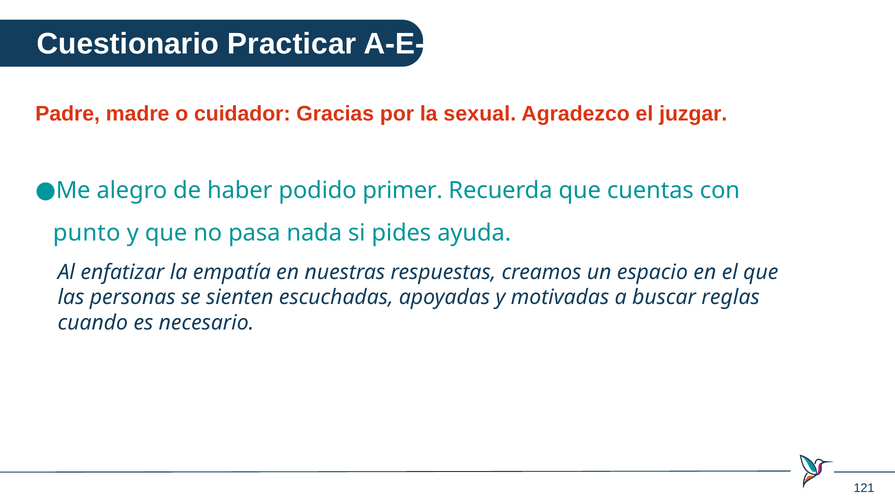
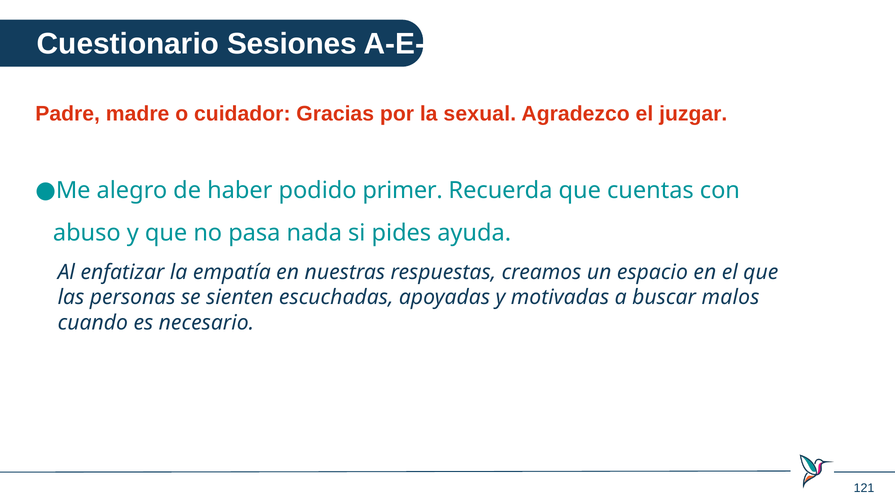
Practicar: Practicar -> Sesiones
punto: punto -> abuso
reglas: reglas -> malos
